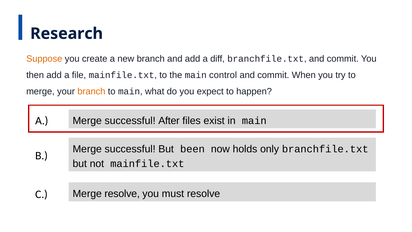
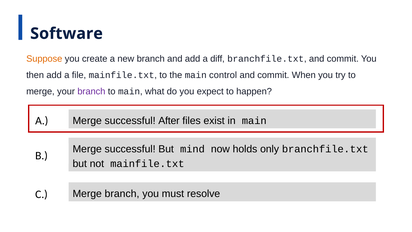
Research: Research -> Software
branch at (91, 92) colour: orange -> purple
been: been -> mind
Merge resolve: resolve -> branch
